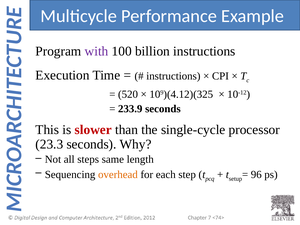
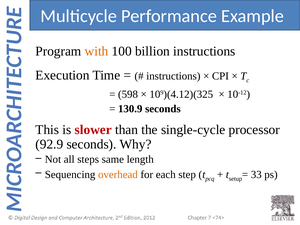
with colour: purple -> orange
520: 520 -> 598
233.9: 233.9 -> 130.9
23.3: 23.3 -> 92.9
96: 96 -> 33
